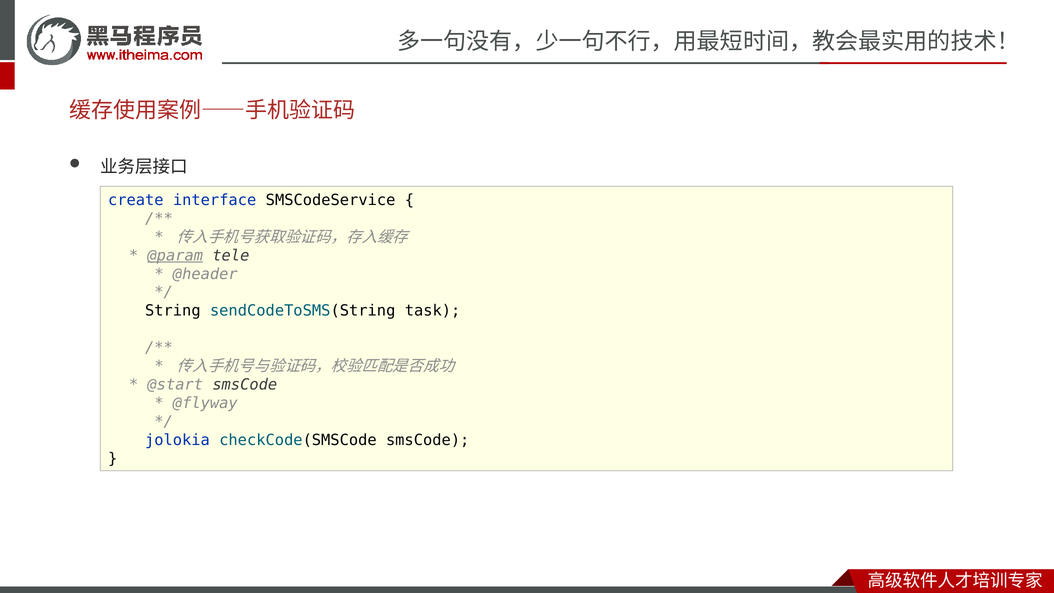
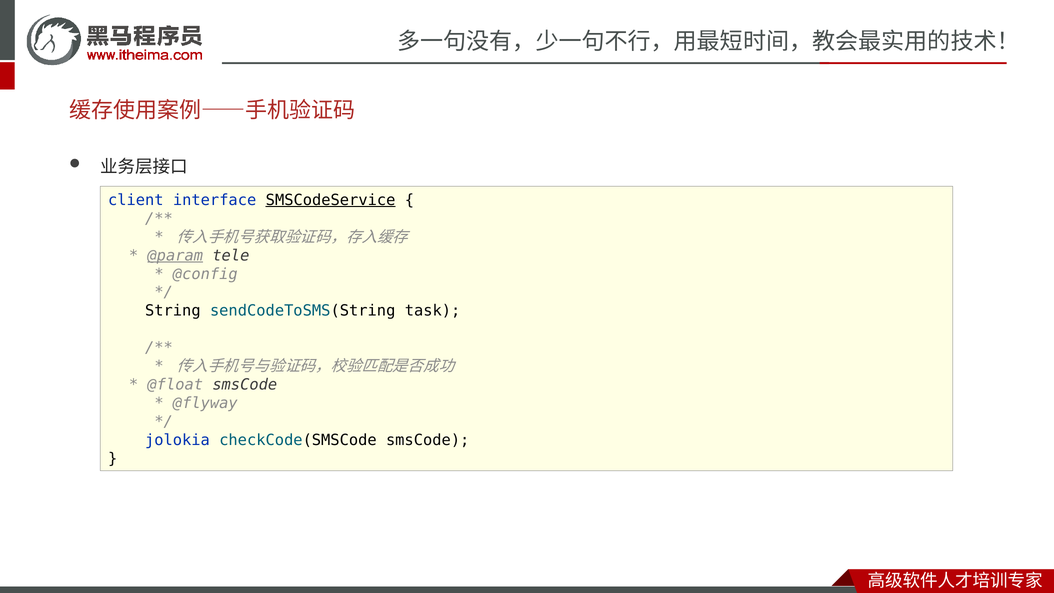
create: create -> client
SMSCodeService underline: none -> present
@header: @header -> @config
@start: @start -> @float
